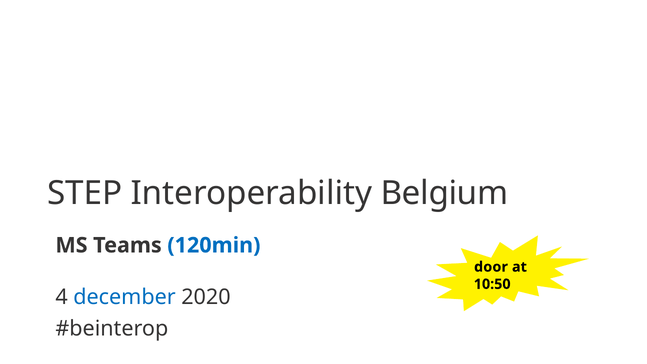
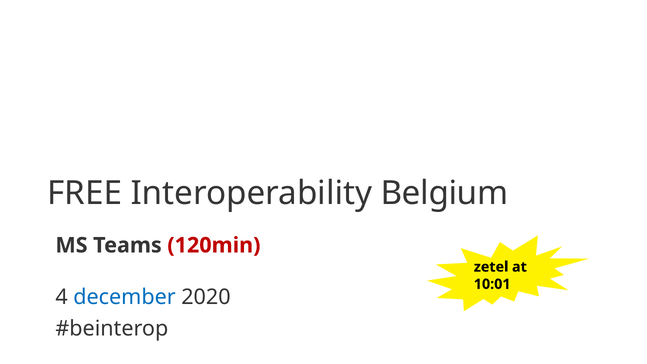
STEP: STEP -> FREE
120min colour: blue -> red
door: door -> zetel
10:50: 10:50 -> 10:01
